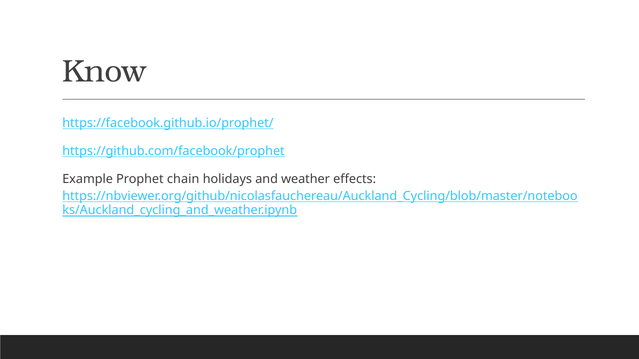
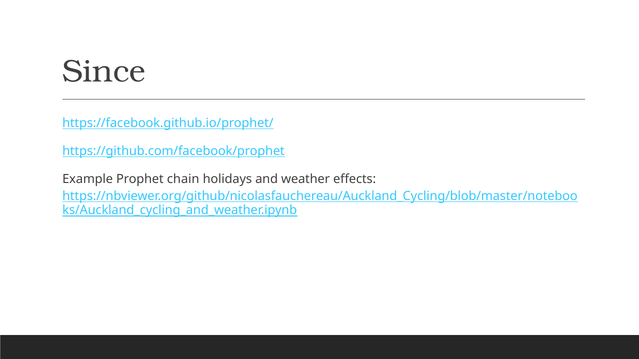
Know: Know -> Since
